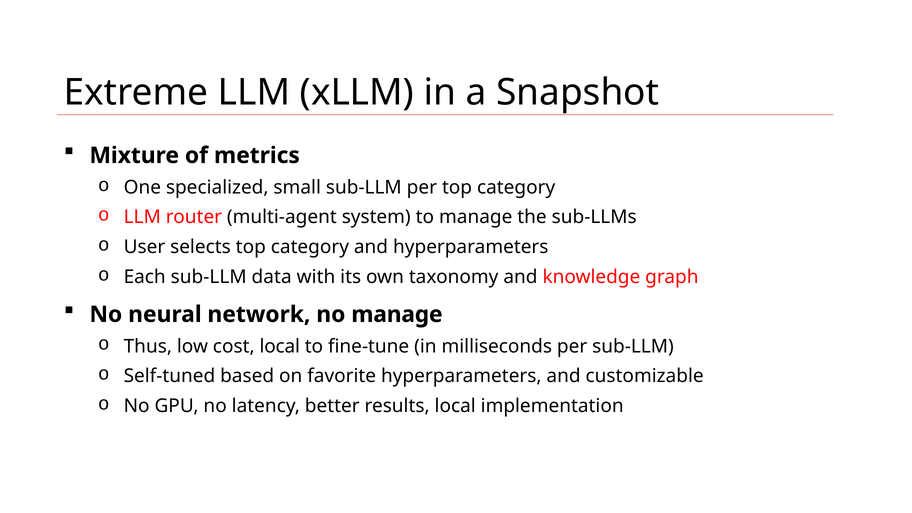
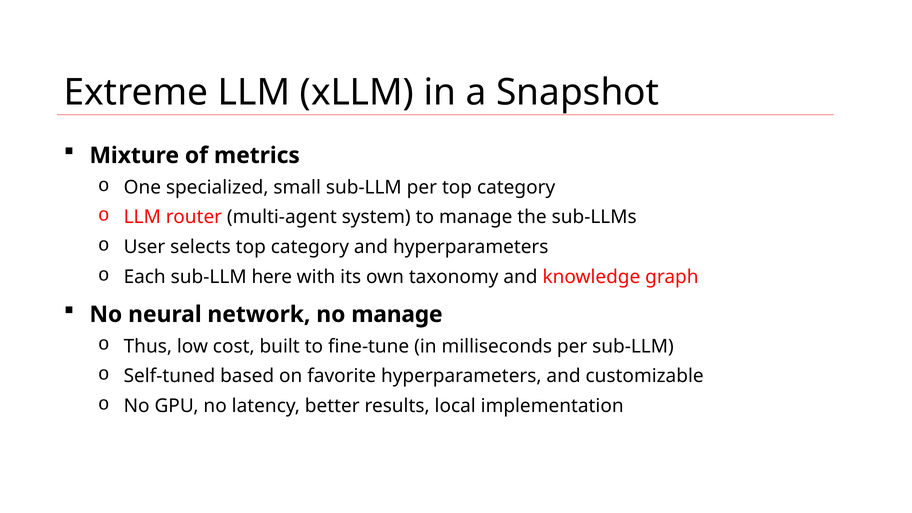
data: data -> here
cost local: local -> built
